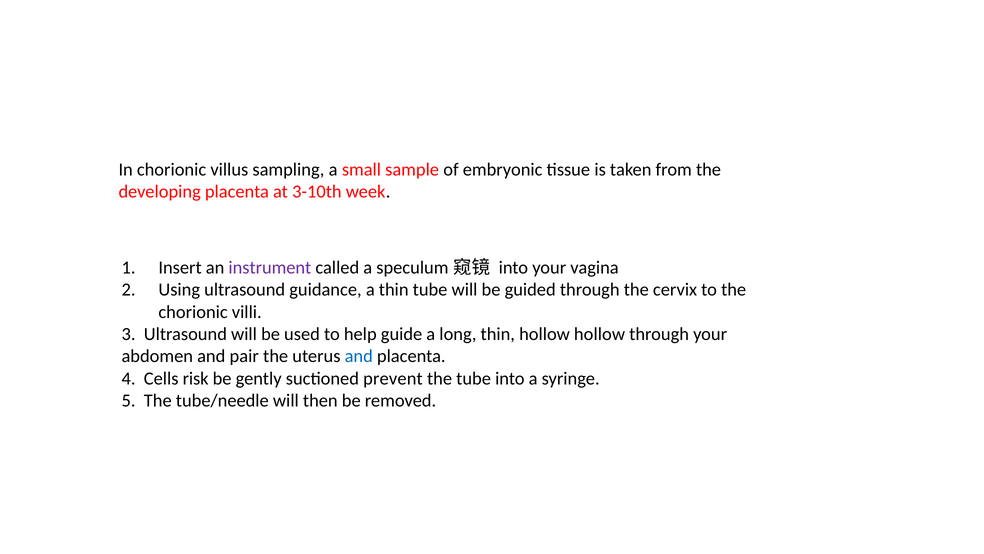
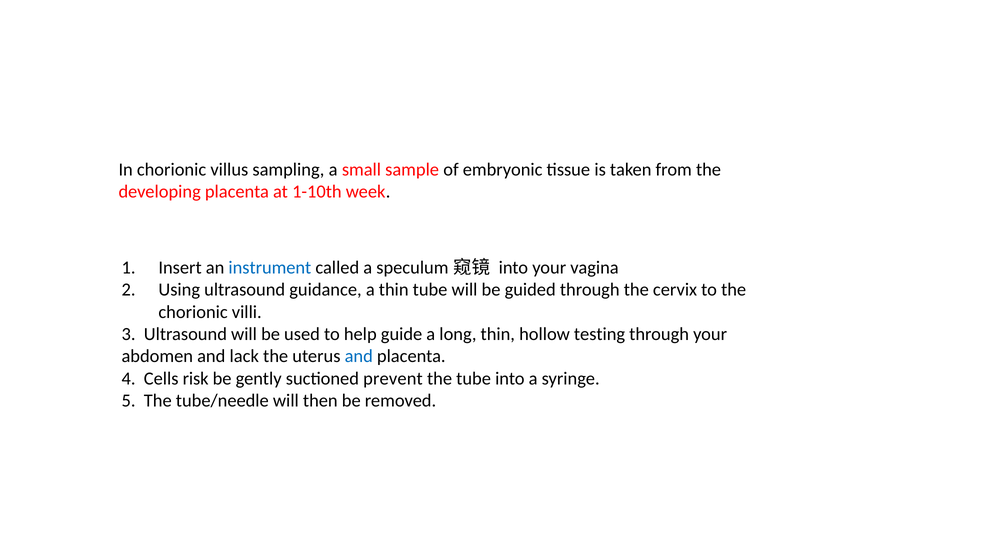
3-10th: 3-10th -> 1-10th
instrument colour: purple -> blue
hollow hollow: hollow -> testing
pair: pair -> lack
